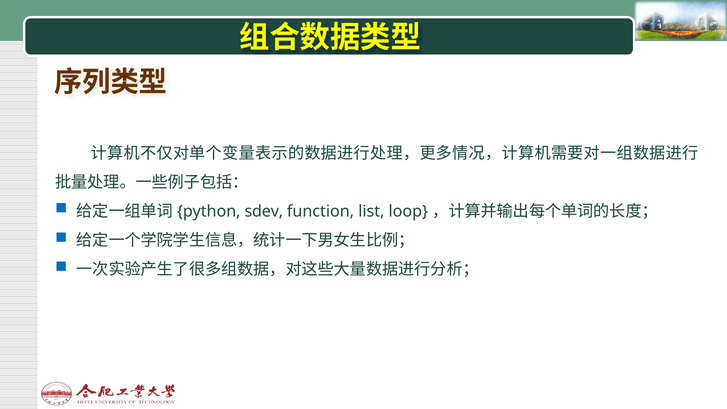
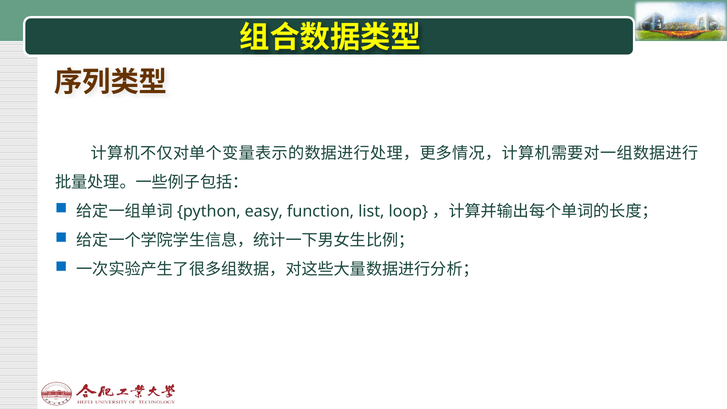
sdev: sdev -> easy
